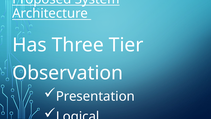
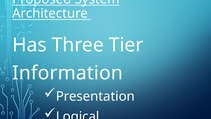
Observation: Observation -> Information
